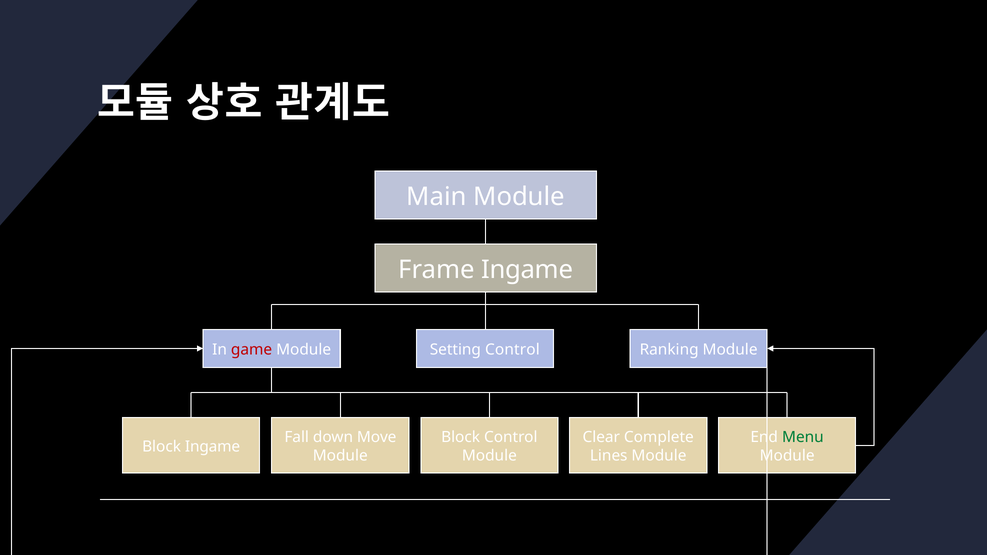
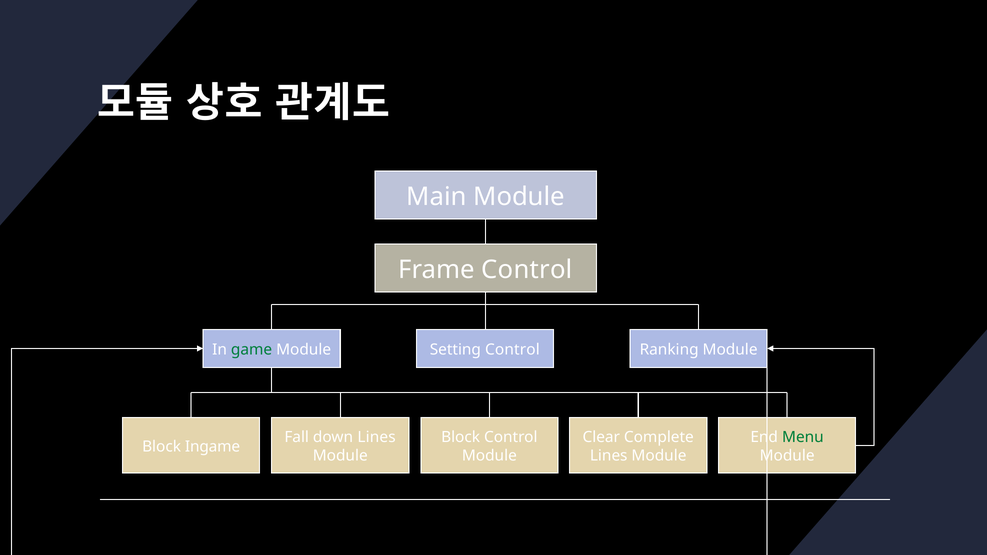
Frame Ingame: Ingame -> Control
game colour: red -> green
down Move: Move -> Lines
